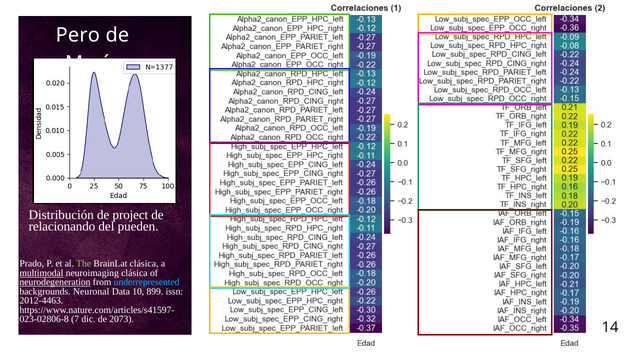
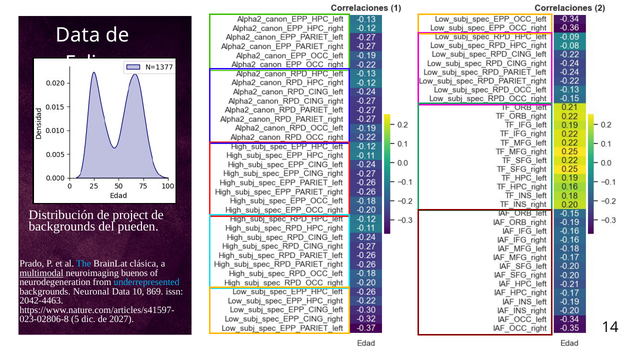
Pero at (78, 35): Pero -> Data
María: María -> Felipe
relacionando at (62, 226): relacionando -> backgrounds
The colour: light green -> light blue
neuroimaging clásica: clásica -> buenos
neurodegeneration underline: present -> none
899: 899 -> 869
2012-4463: 2012-4463 -> 2042-4463
7: 7 -> 5
2073: 2073 -> 2027
